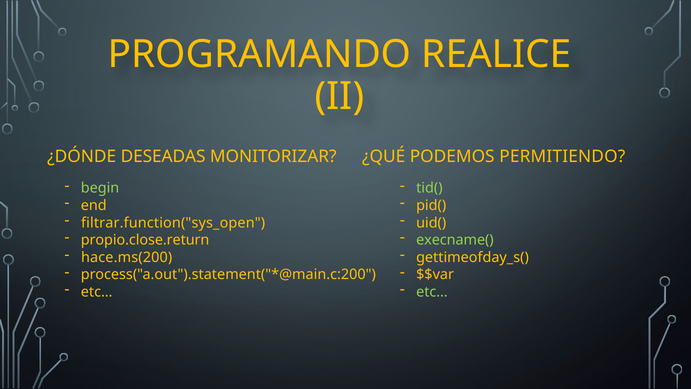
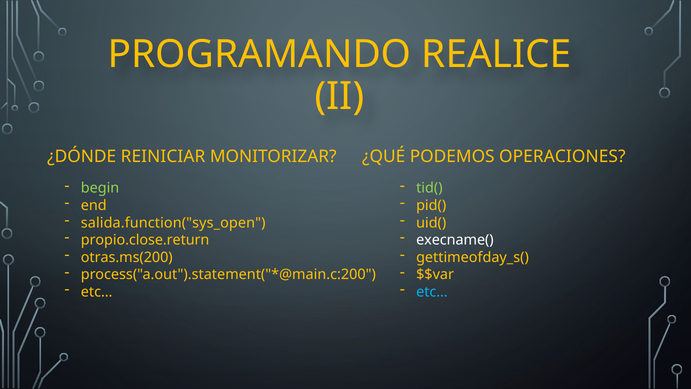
DESEADAS: DESEADAS -> REINICIAR
PERMITIENDO: PERMITIENDO -> OPERACIONES
filtrar.function("sys_open: filtrar.function("sys_open -> salida.function("sys_open
execname( colour: light green -> white
hace.ms(200: hace.ms(200 -> otras.ms(200
etc… at (432, 292) colour: light green -> light blue
